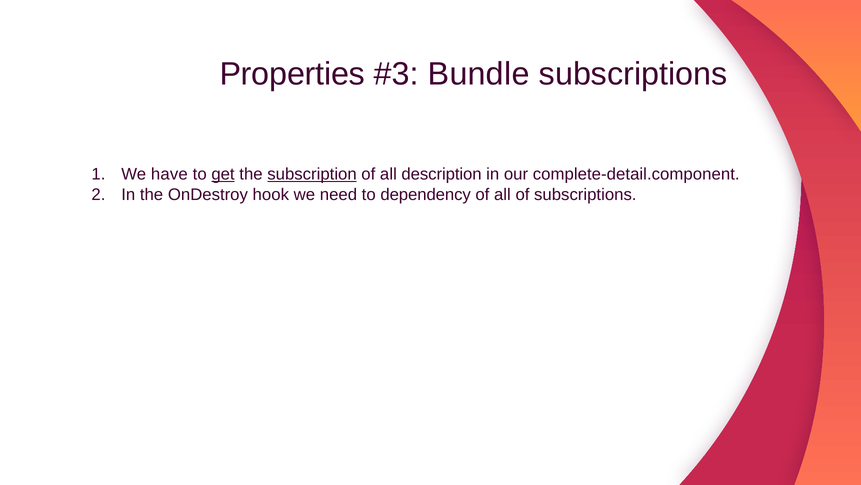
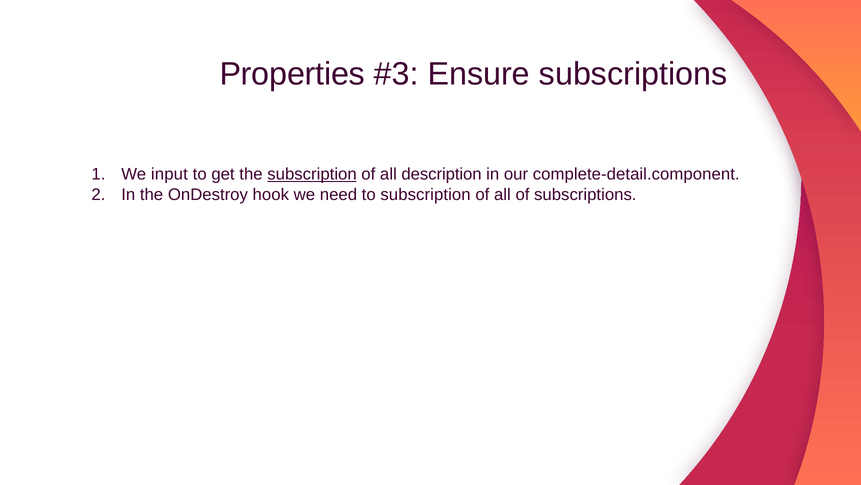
Bundle: Bundle -> Ensure
have: have -> input
get underline: present -> none
to dependency: dependency -> subscription
